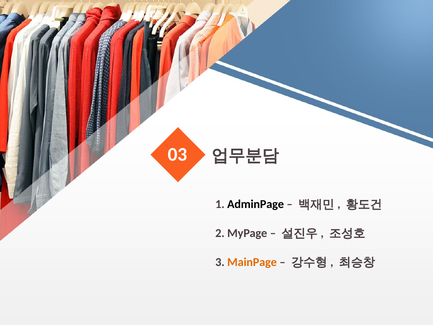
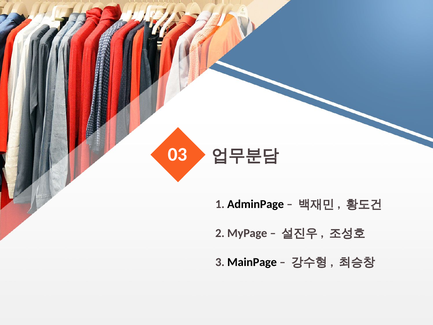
MainPage colour: orange -> black
